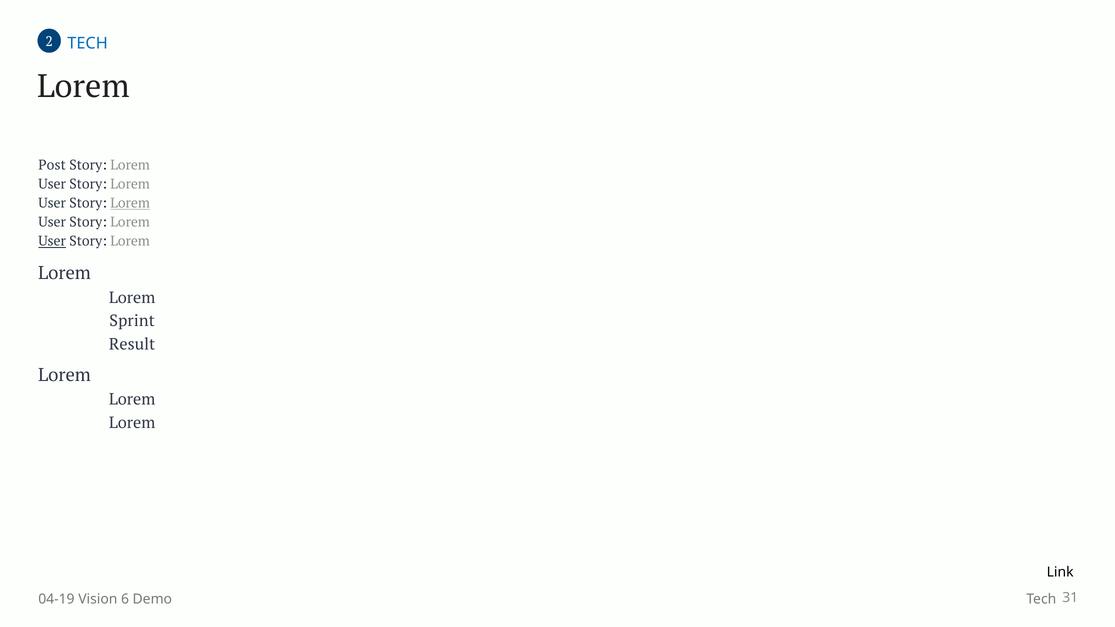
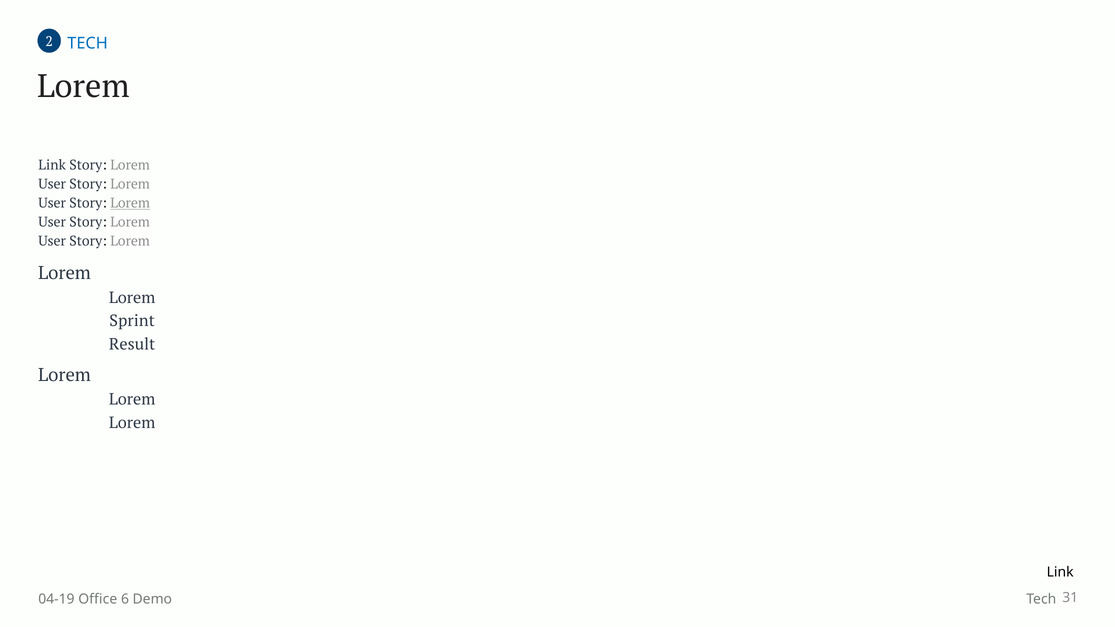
Post at (52, 165): Post -> Link
User at (52, 241) underline: present -> none
Vision: Vision -> Office
